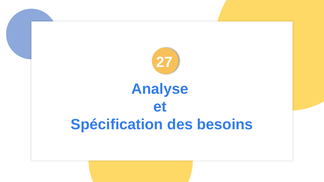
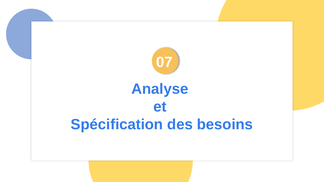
27: 27 -> 07
